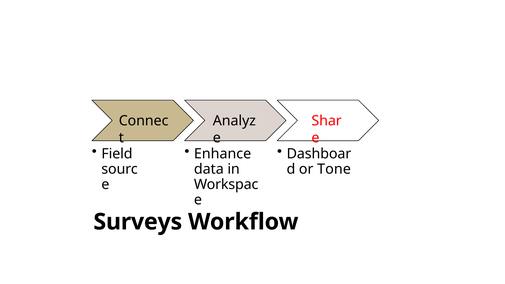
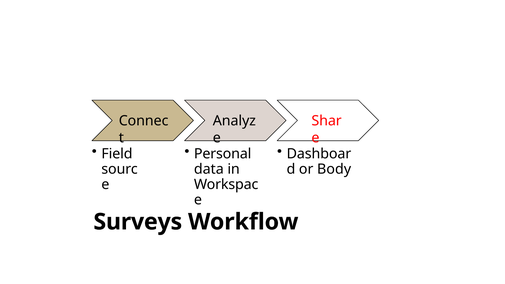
Enhance: Enhance -> Personal
Tone: Tone -> Body
